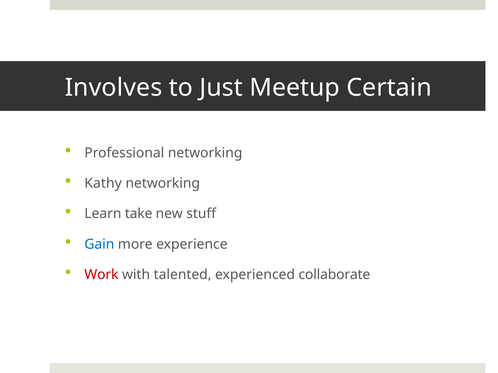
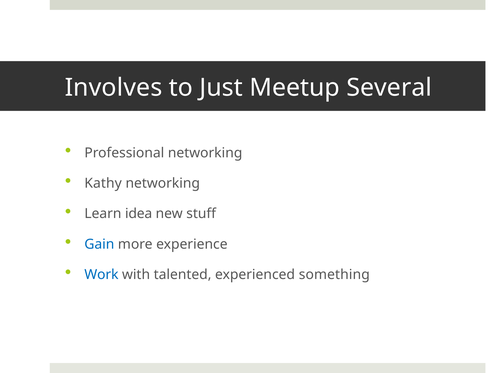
Certain: Certain -> Several
take: take -> idea
Work colour: red -> blue
collaborate: collaborate -> something
